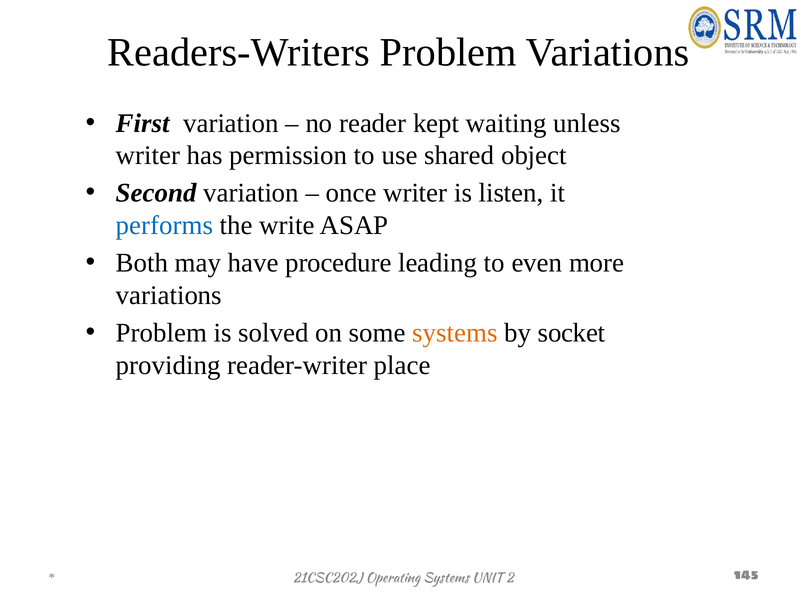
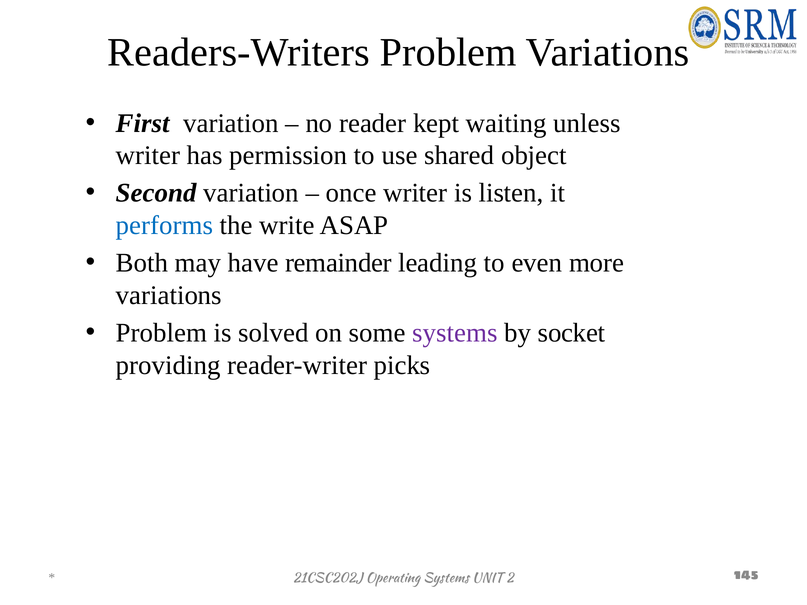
procedure: procedure -> remainder
systems at (455, 333) colour: orange -> purple
place: place -> picks
